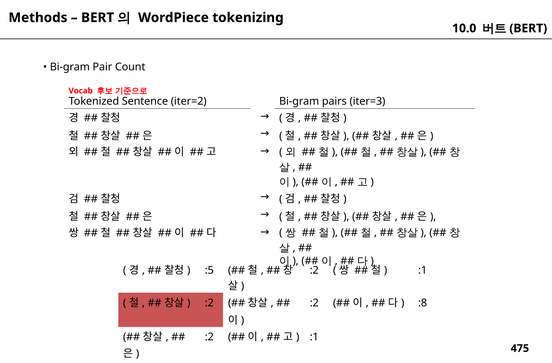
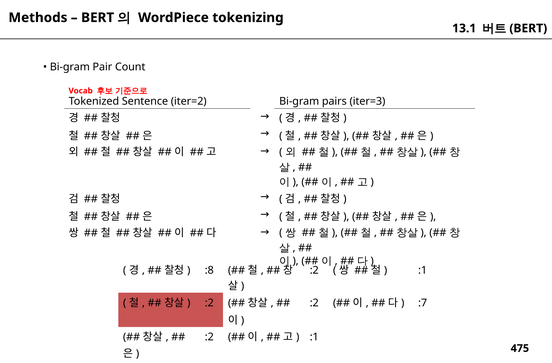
10.0: 10.0 -> 13.1
:5: :5 -> :8
:8: :8 -> :7
